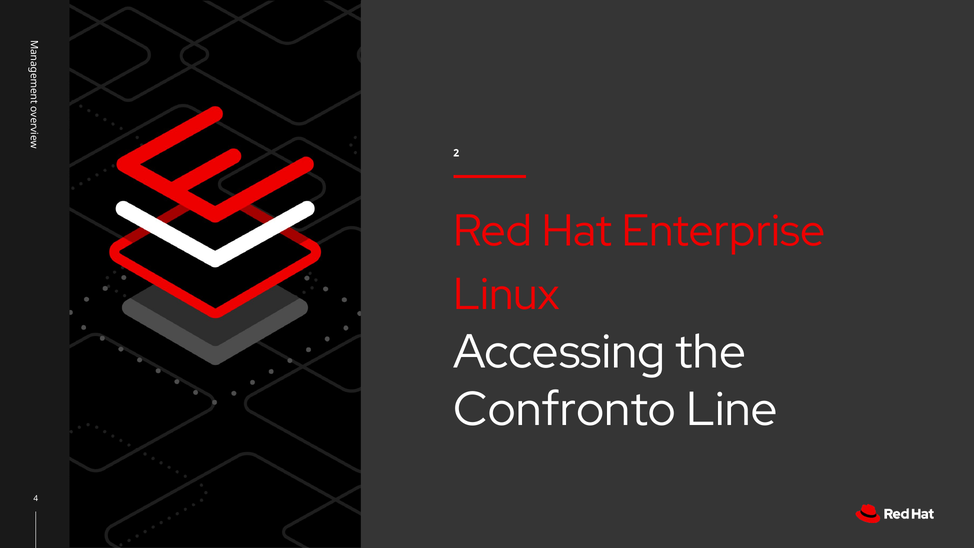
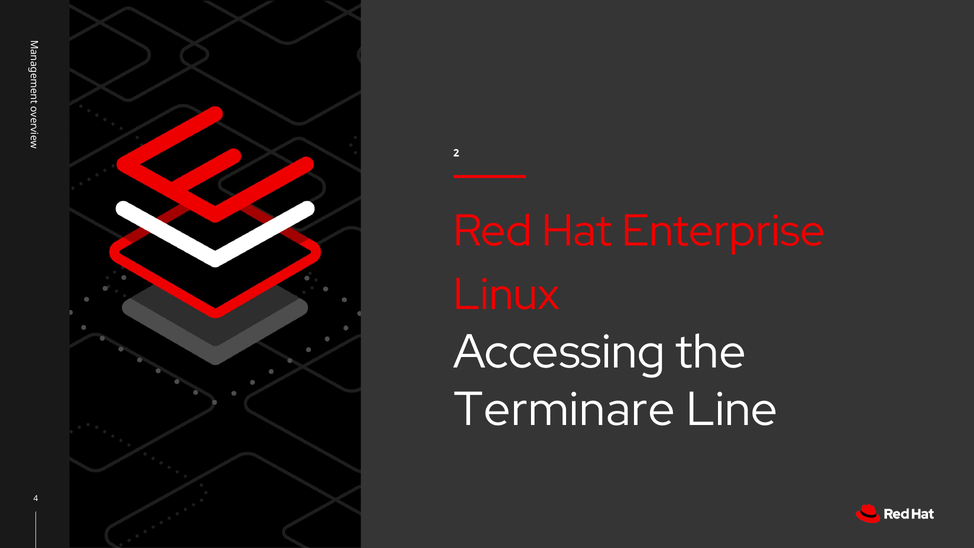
Confronto: Confronto -> Terminare
